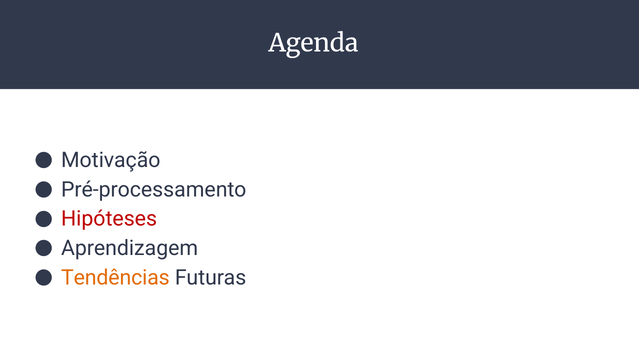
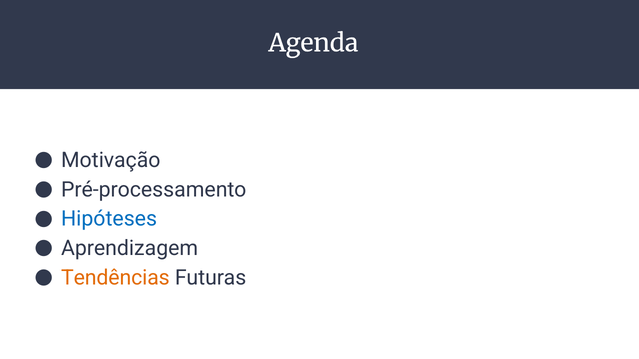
Hipóteses colour: red -> blue
